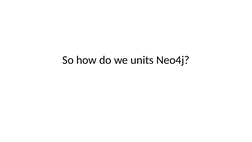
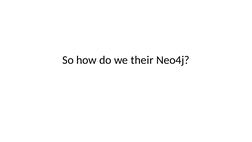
units: units -> their
